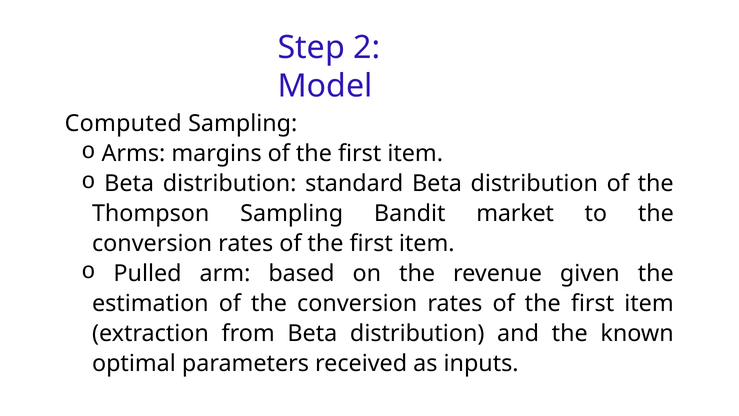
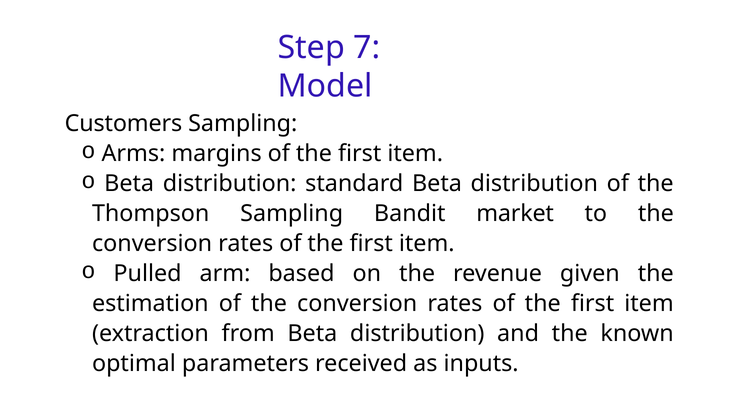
2: 2 -> 7
Computed: Computed -> Customers
